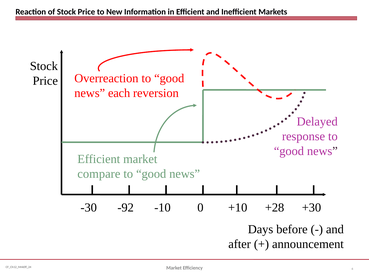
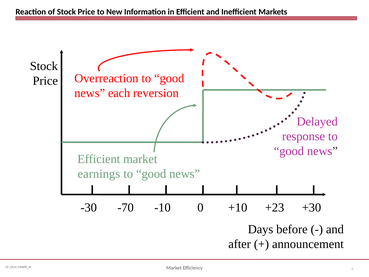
compare: compare -> earnings
-92: -92 -> -70
+28: +28 -> +23
